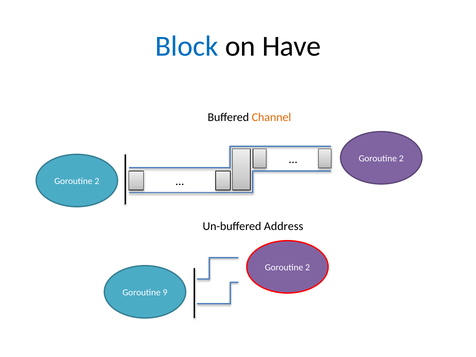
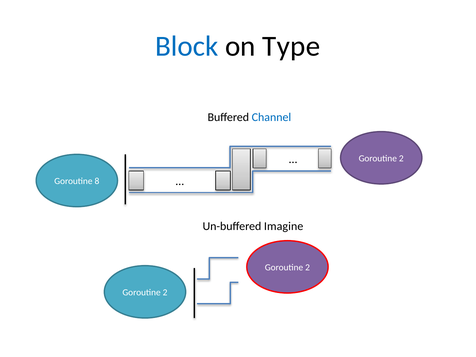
Have: Have -> Type
Channel colour: orange -> blue
2 at (97, 181): 2 -> 8
Address: Address -> Imagine
9 at (165, 292): 9 -> 2
